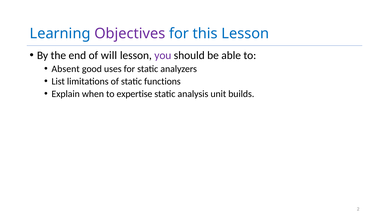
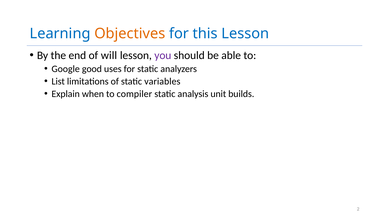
Objectives colour: purple -> orange
Absent: Absent -> Google
functions: functions -> variables
expertise: expertise -> compiler
